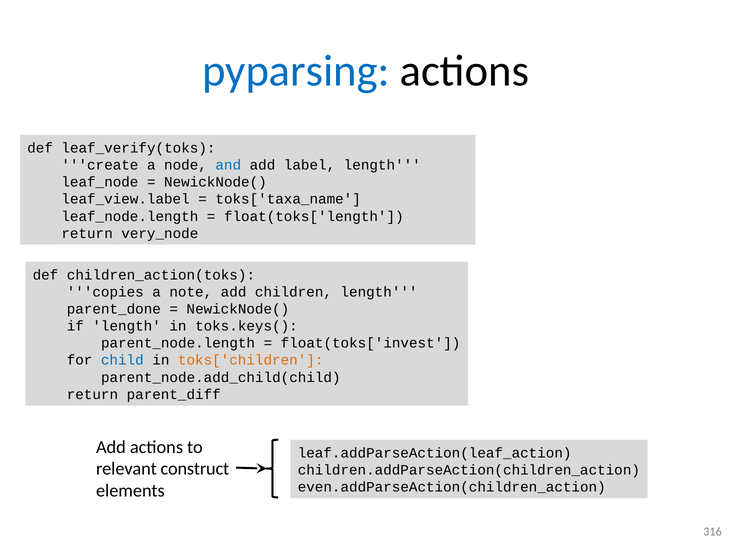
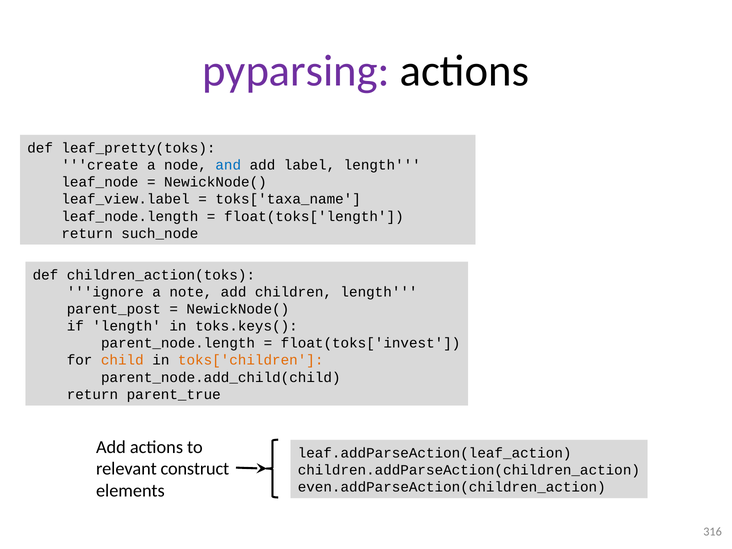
pyparsing colour: blue -> purple
leaf_verify(toks: leaf_verify(toks -> leaf_pretty(toks
very_node: very_node -> such_node
copies: copies -> ignore
parent_done: parent_done -> parent_post
child colour: blue -> orange
parent_diff: parent_diff -> parent_true
